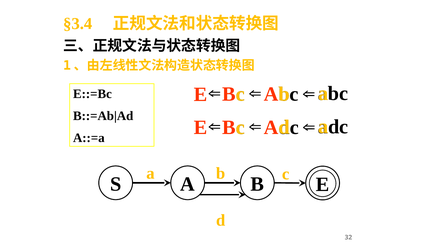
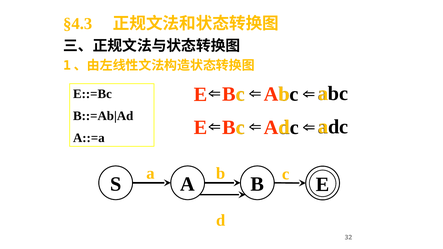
§3.4: §3.4 -> §4.3
